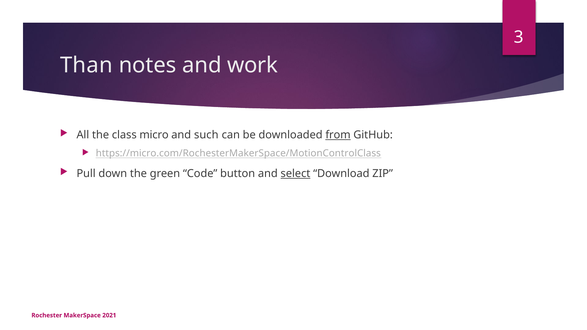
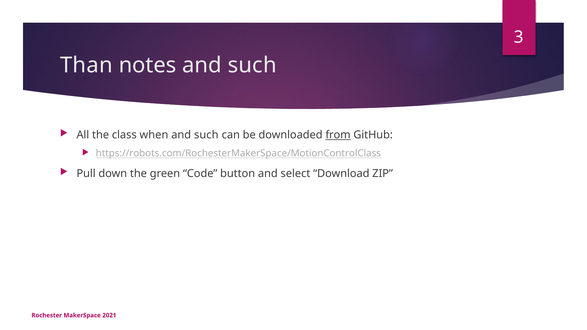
notes and work: work -> such
micro: micro -> when
https://micro.com/RochesterMakerSpace/MotionControlClass: https://micro.com/RochesterMakerSpace/MotionControlClass -> https://robots.com/RochesterMakerSpace/MotionControlClass
select underline: present -> none
